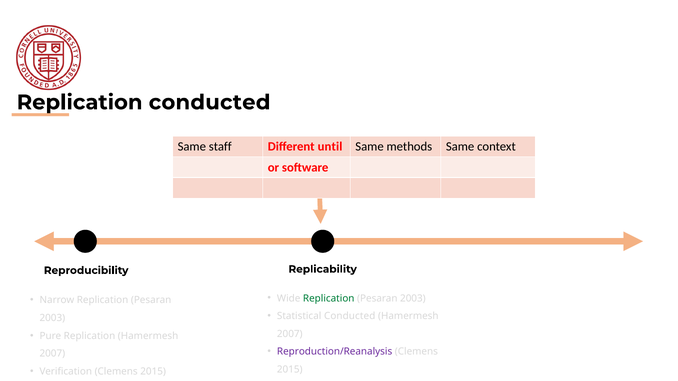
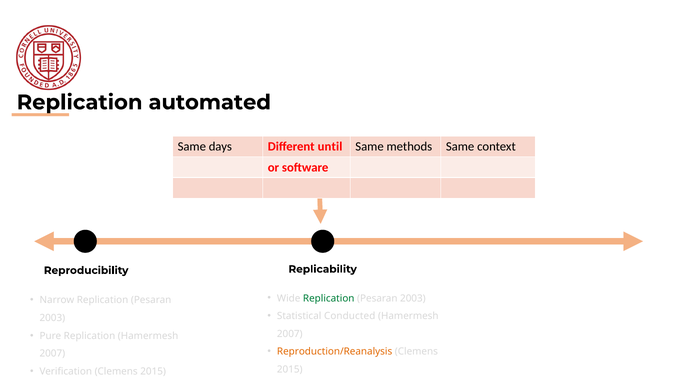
Replication conducted: conducted -> automated
staff: staff -> days
Reproduction/Reanalysis colour: purple -> orange
